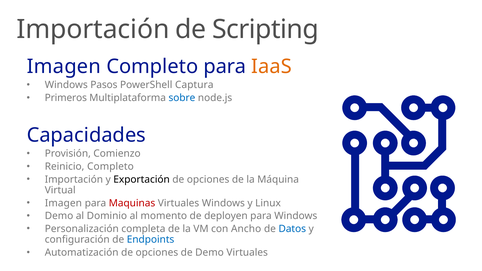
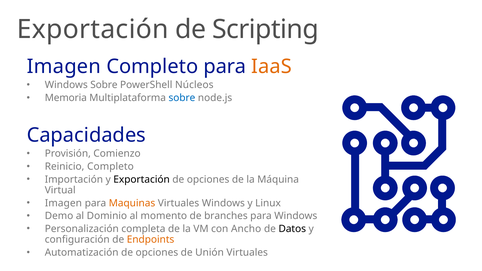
Importación at (93, 29): Importación -> Exportación
Windows Pasos: Pasos -> Sobre
Captura: Captura -> Núcleos
Primeros: Primeros -> Memoria
Maquinas colour: red -> orange
deployen: deployen -> branches
Datos colour: blue -> black
Endpoints colour: blue -> orange
de Demo: Demo -> Unión
